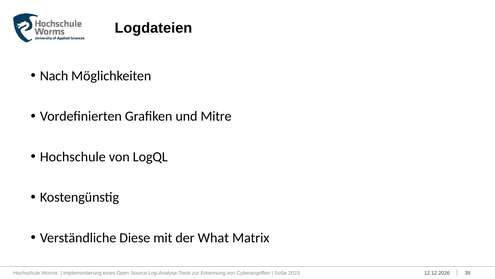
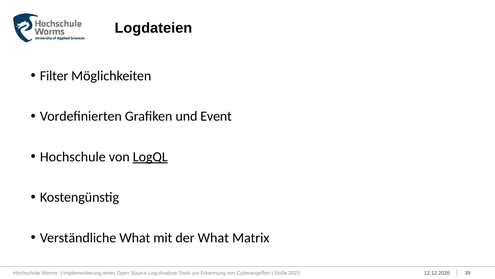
Nach: Nach -> Filter
Mitre: Mitre -> Event
LogQL underline: none -> present
Verständliche Diese: Diese -> What
